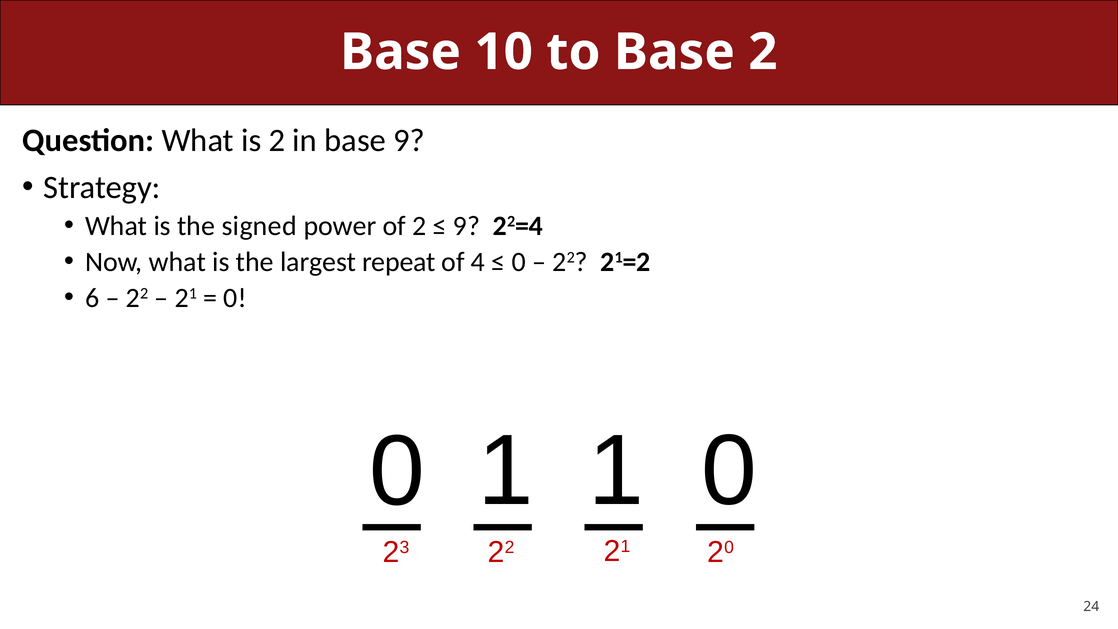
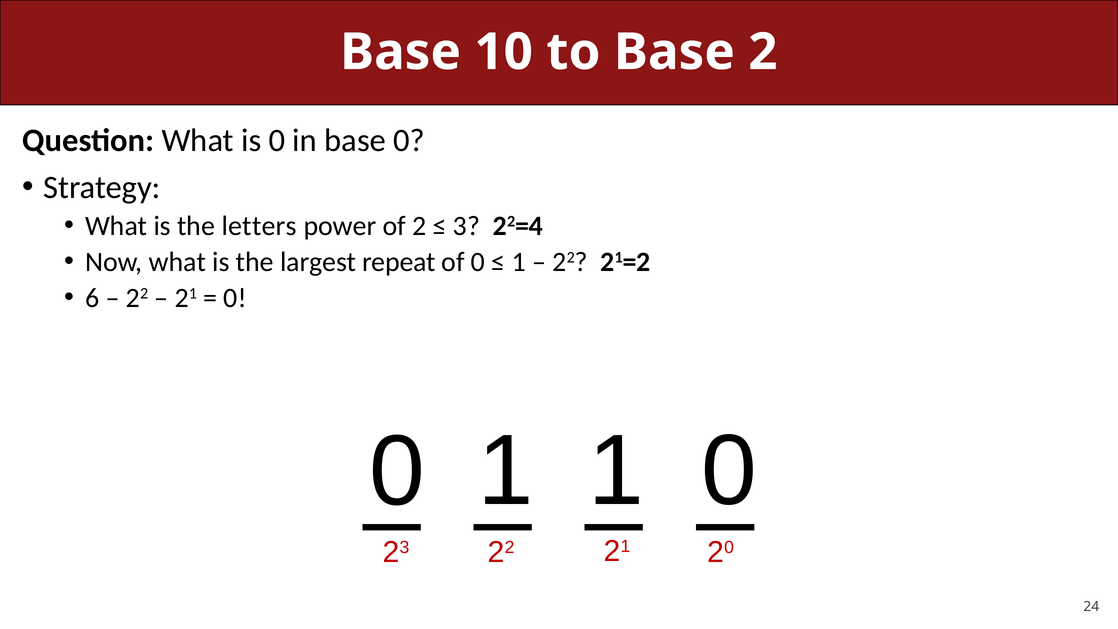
is 2: 2 -> 0
base 9: 9 -> 0
signed: signed -> letters
9 at (466, 226): 9 -> 3
of 4: 4 -> 0
0 at (519, 262): 0 -> 1
